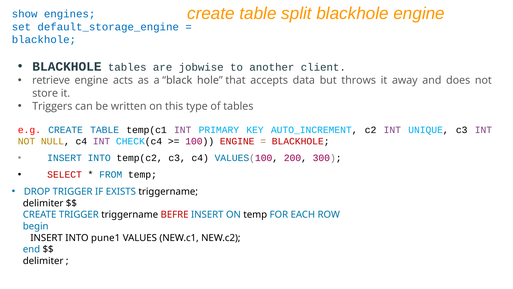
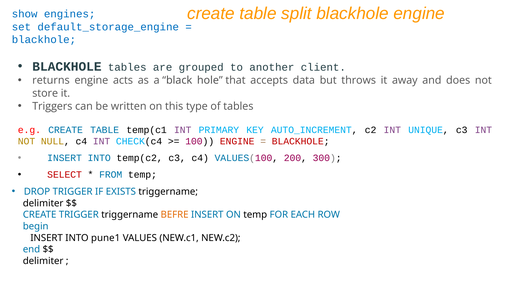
jobwise: jobwise -> grouped
retrieve: retrieve -> returns
BEFRE colour: red -> orange
